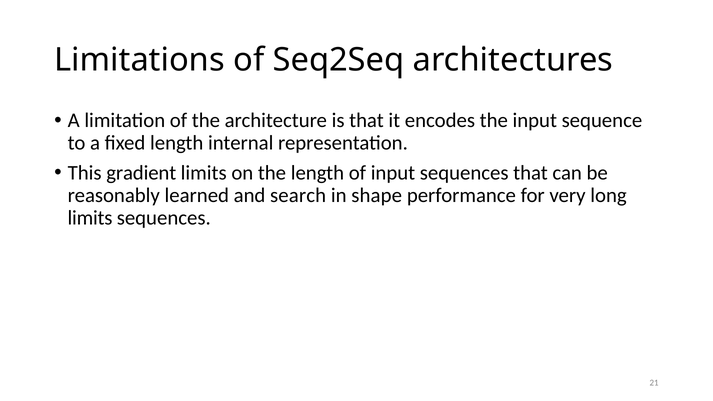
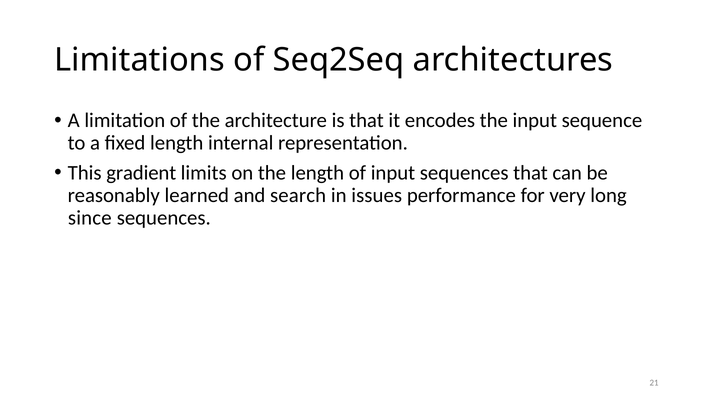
shape: shape -> issues
limits at (90, 218): limits -> since
